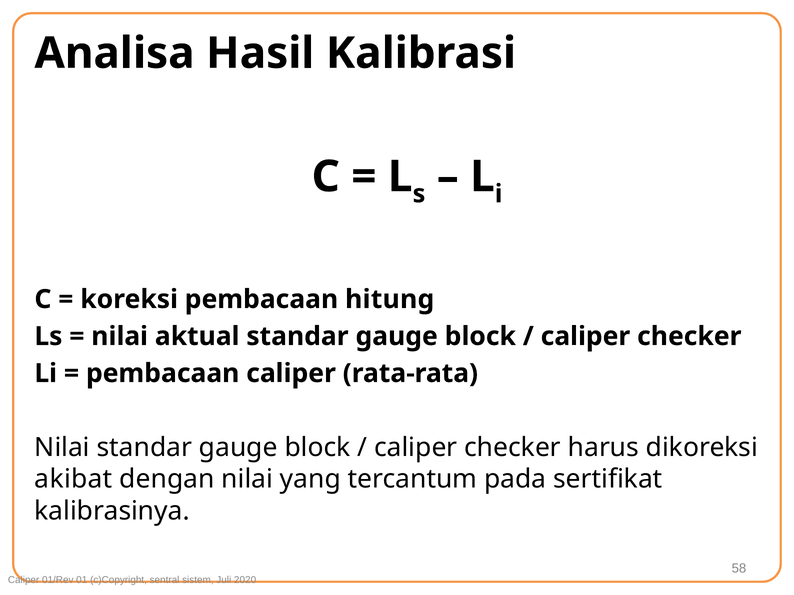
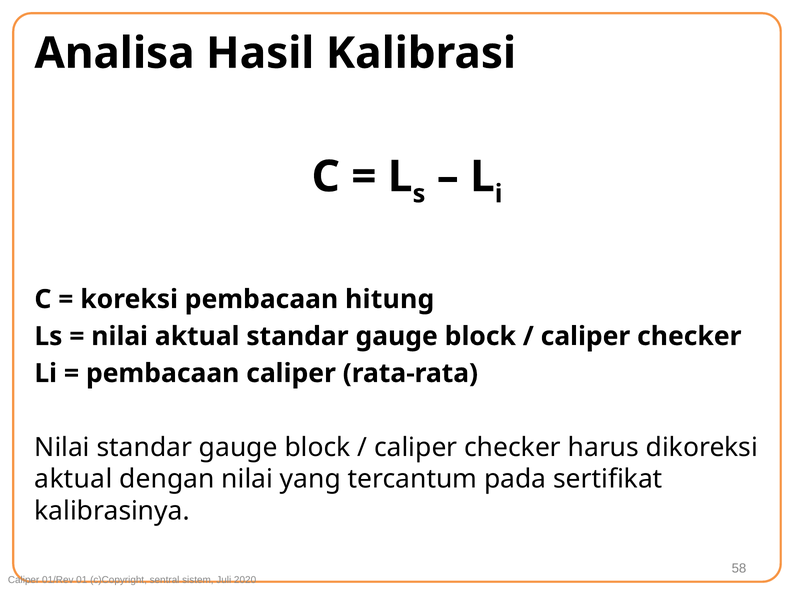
akibat at (73, 479): akibat -> aktual
